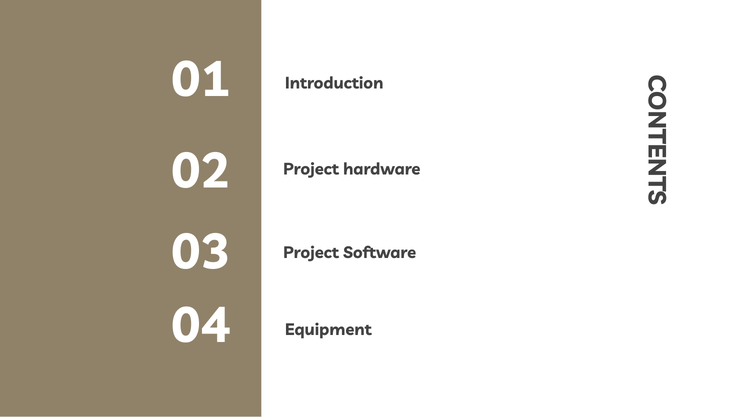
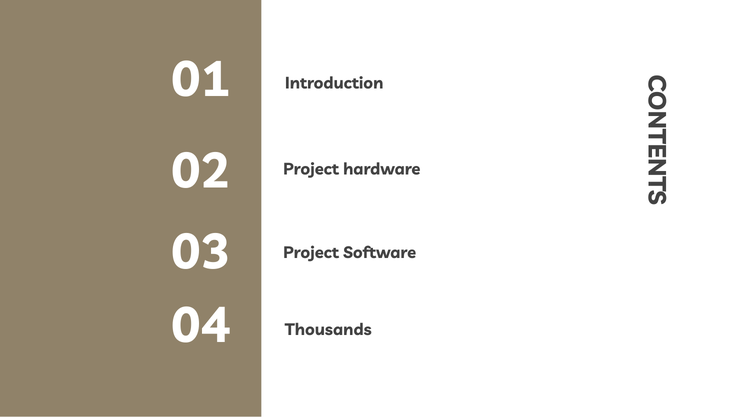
Equipment: Equipment -> Thousands
